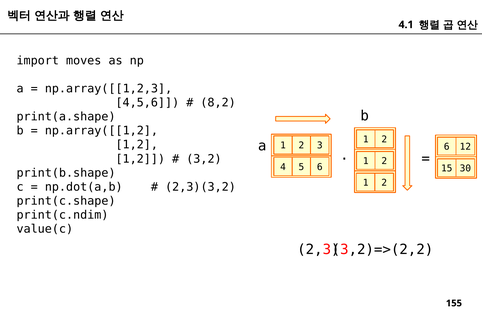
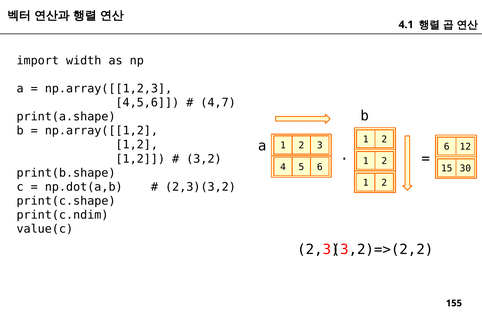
moves: moves -> width
8,2: 8,2 -> 4,7
